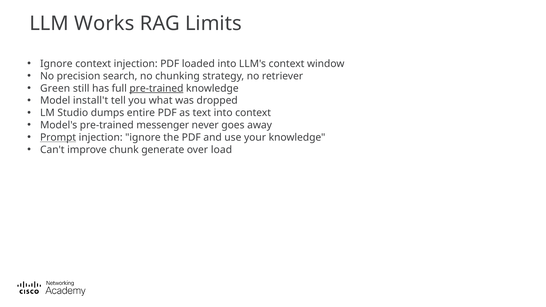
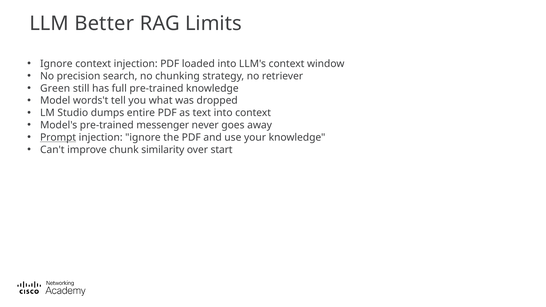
Works: Works -> Better
pre-trained at (156, 88) underline: present -> none
install't: install't -> words't
generate: generate -> similarity
load: load -> start
